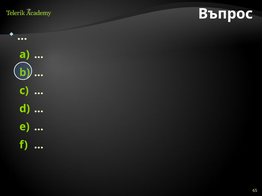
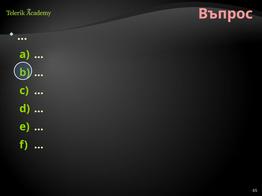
Въпрос colour: white -> pink
